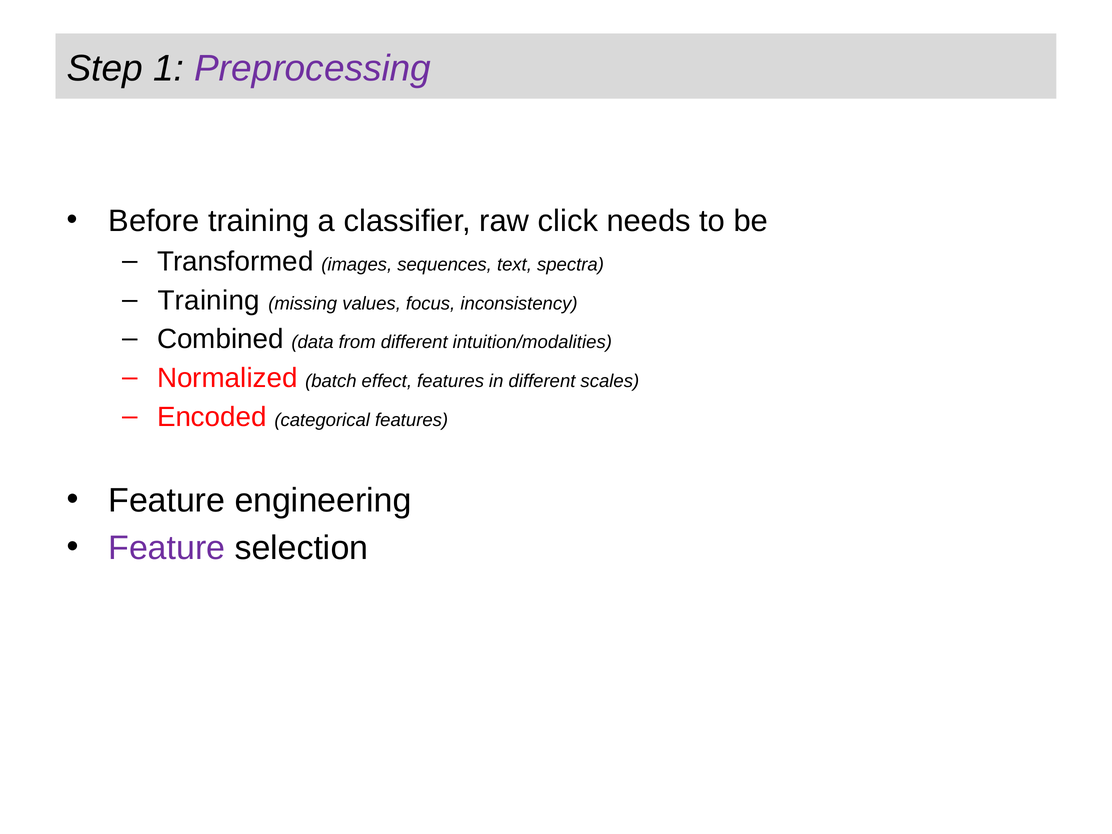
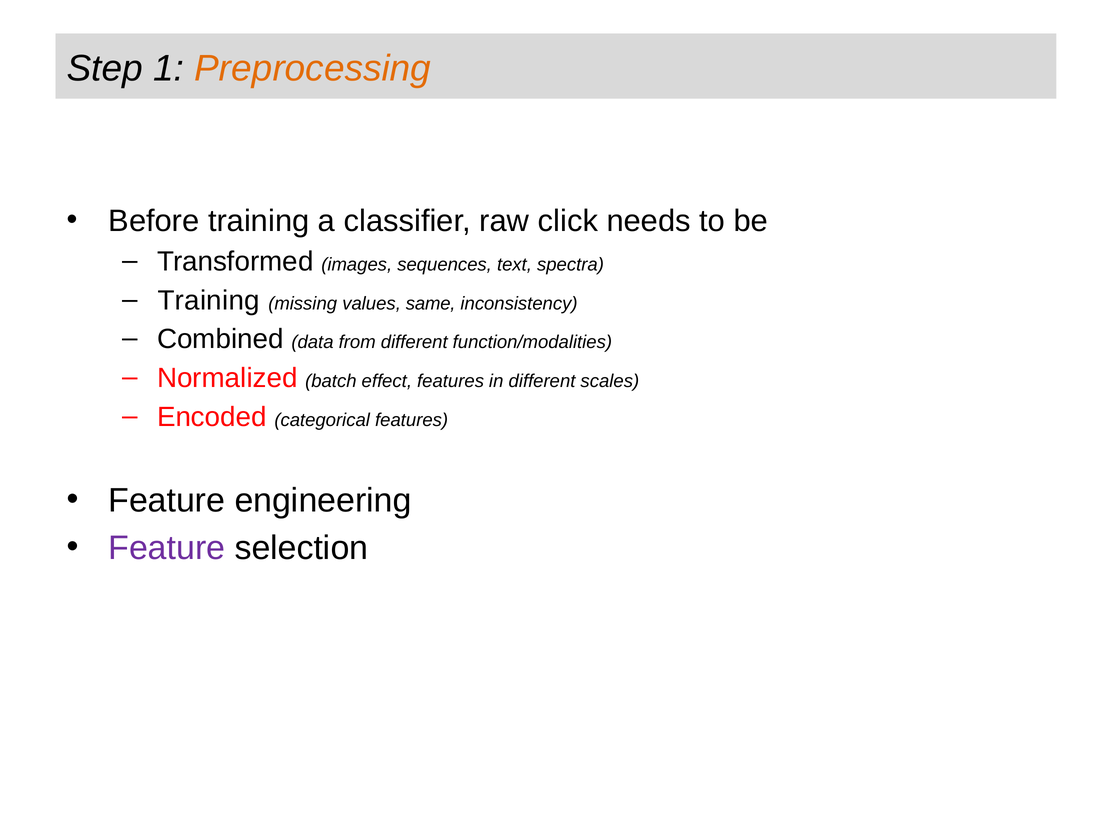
Preprocessing colour: purple -> orange
focus: focus -> same
intuition/modalities: intuition/modalities -> function/modalities
